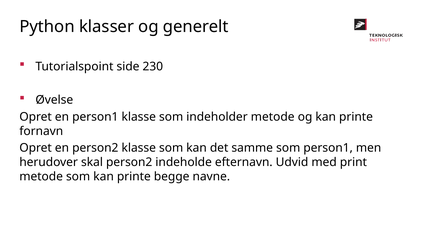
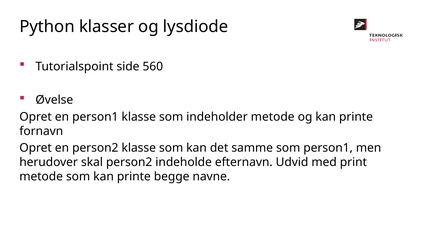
generelt: generelt -> lysdiode
230: 230 -> 560
